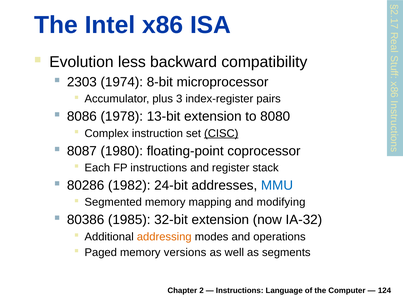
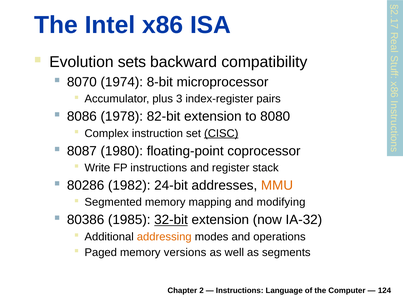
less: less -> sets
2303: 2303 -> 8070
13-bit: 13-bit -> 82-bit
Each: Each -> Write
MMU colour: blue -> orange
32-bit underline: none -> present
